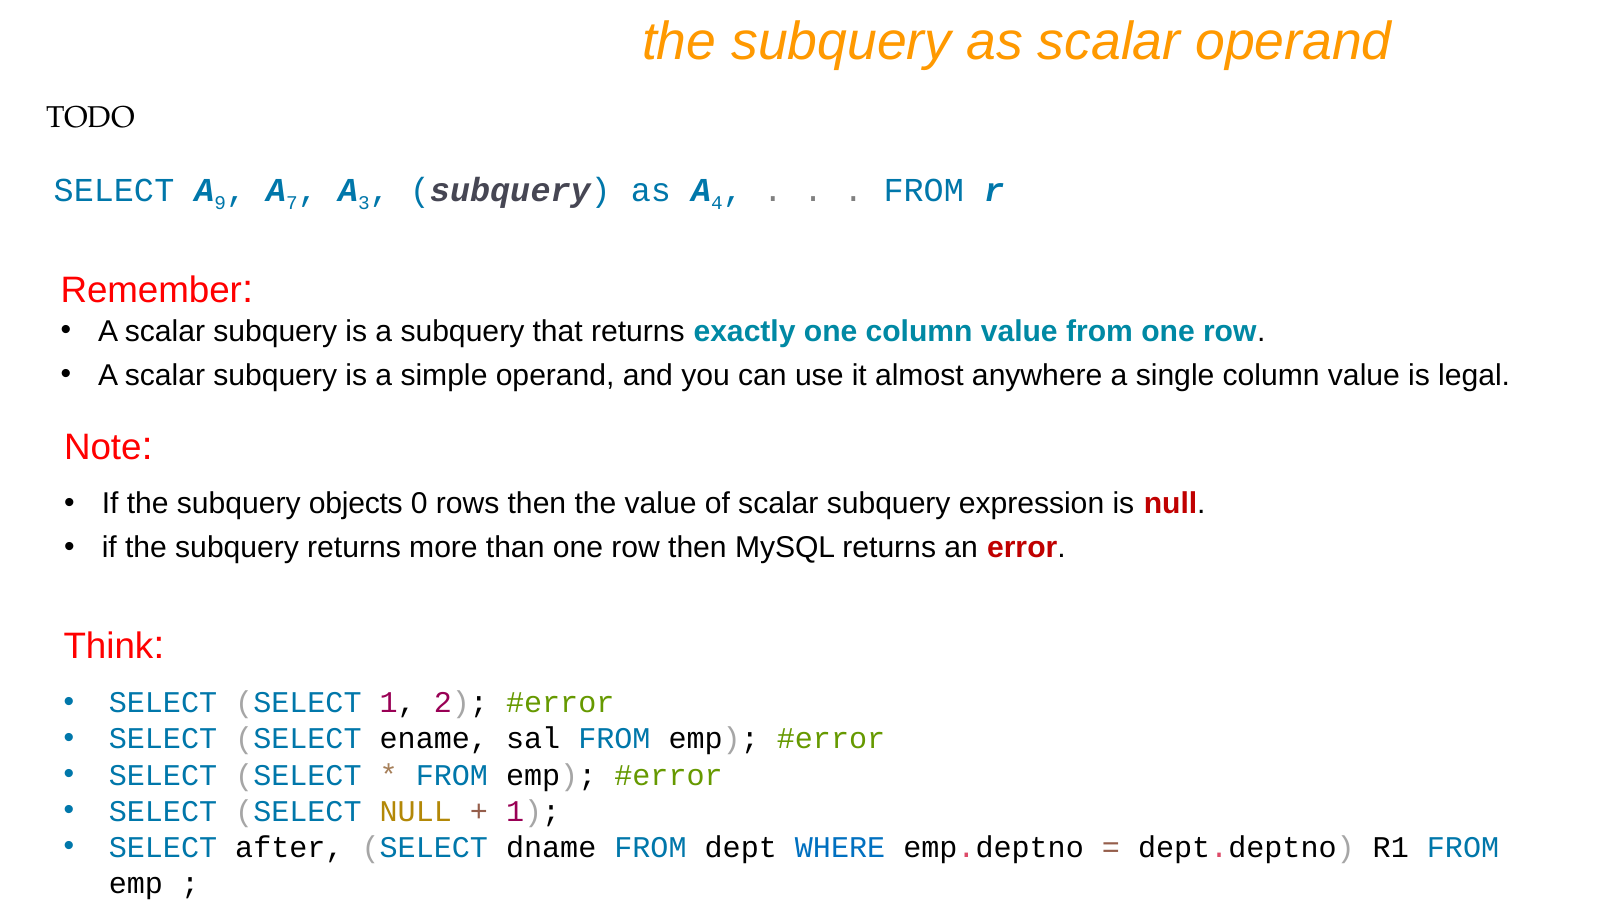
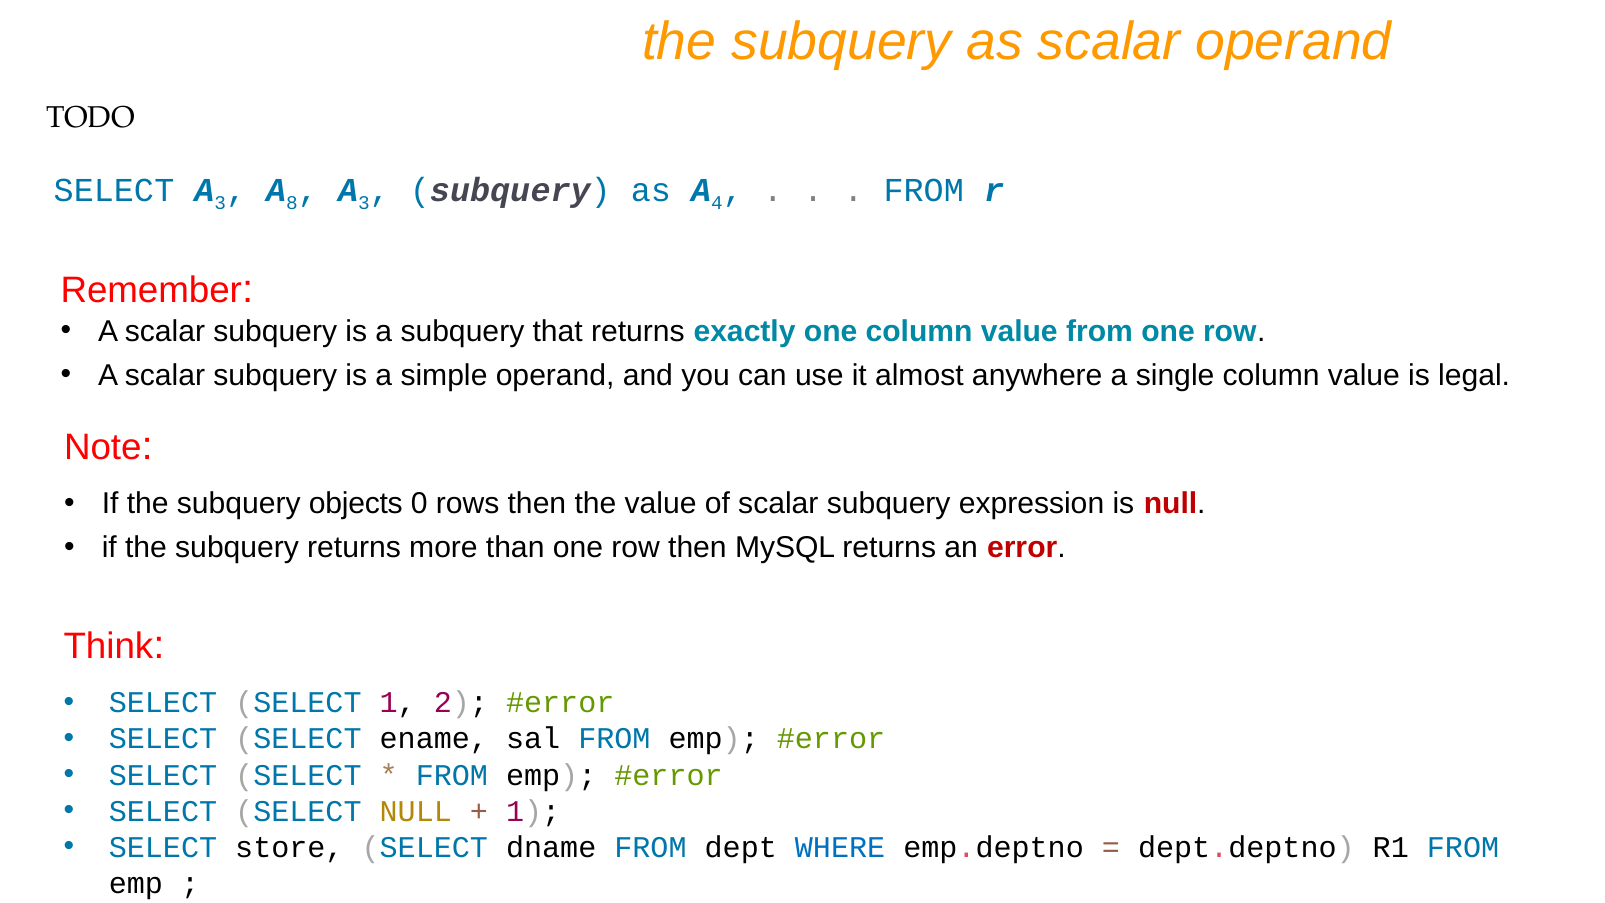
SELECT A 9: 9 -> 3
7: 7 -> 8
after: after -> store
